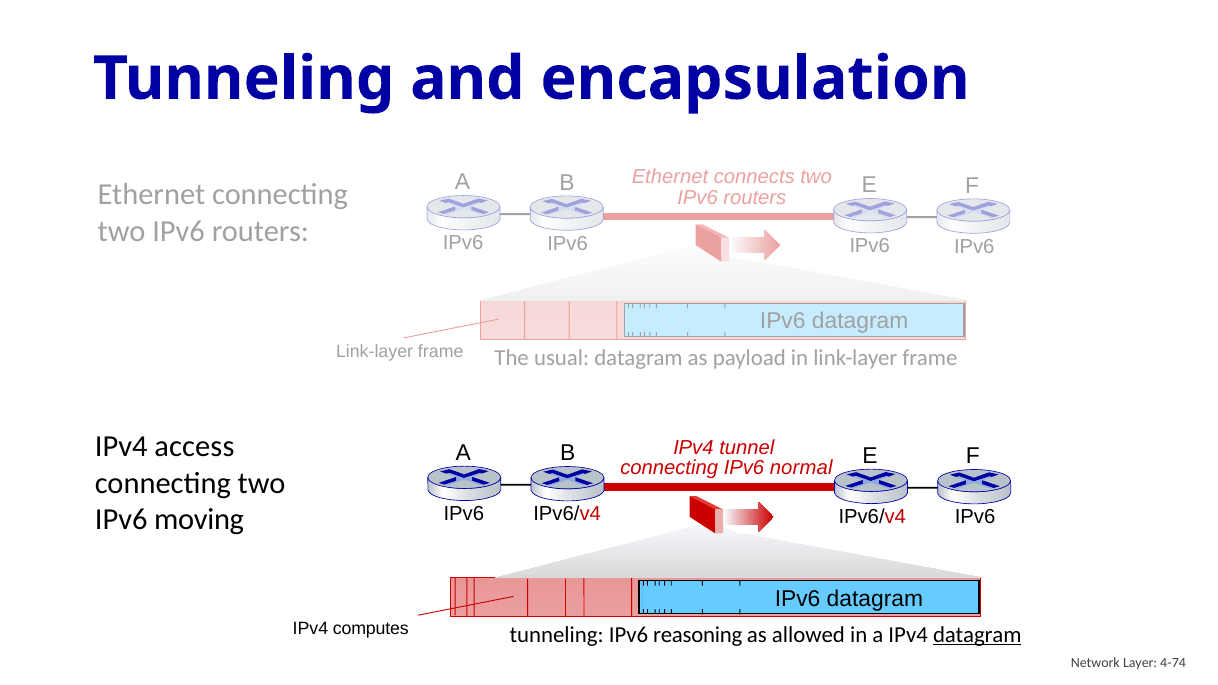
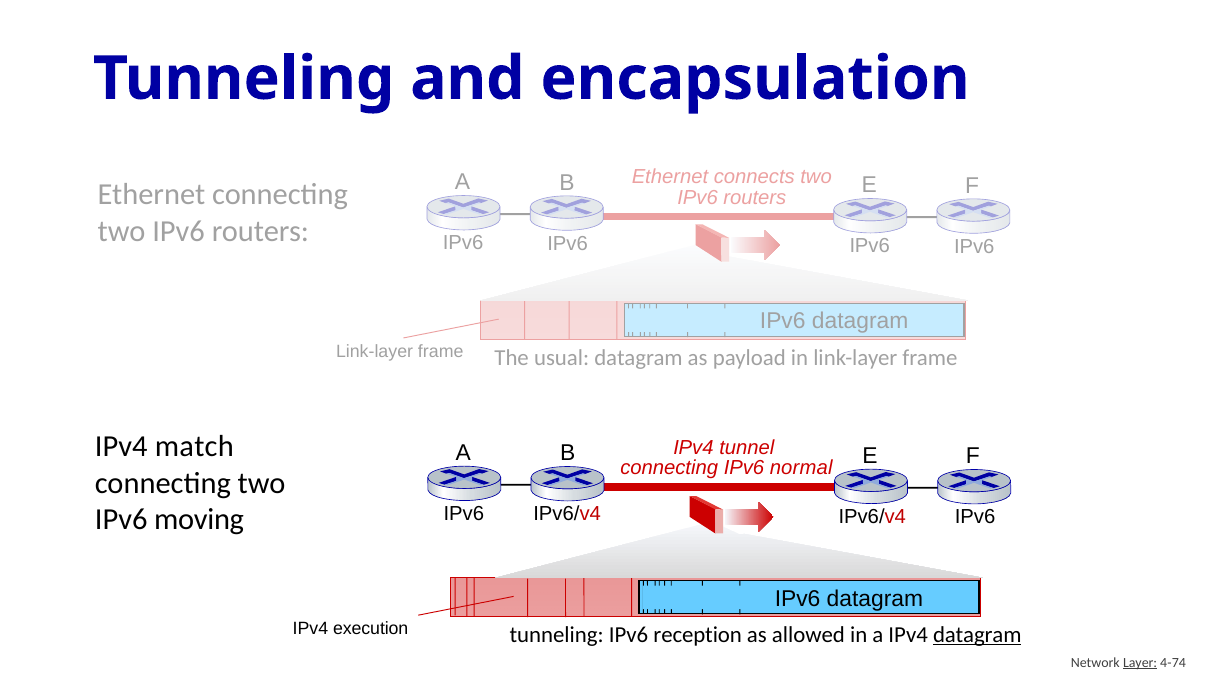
access: access -> match
computes: computes -> execution
reasoning: reasoning -> reception
Layer underline: none -> present
